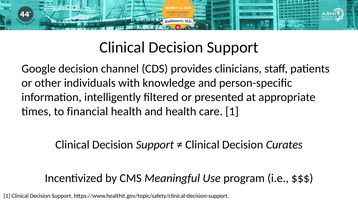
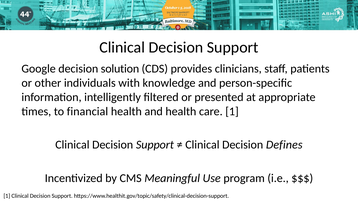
channel: channel -> solution
Curates: Curates -> Defines
